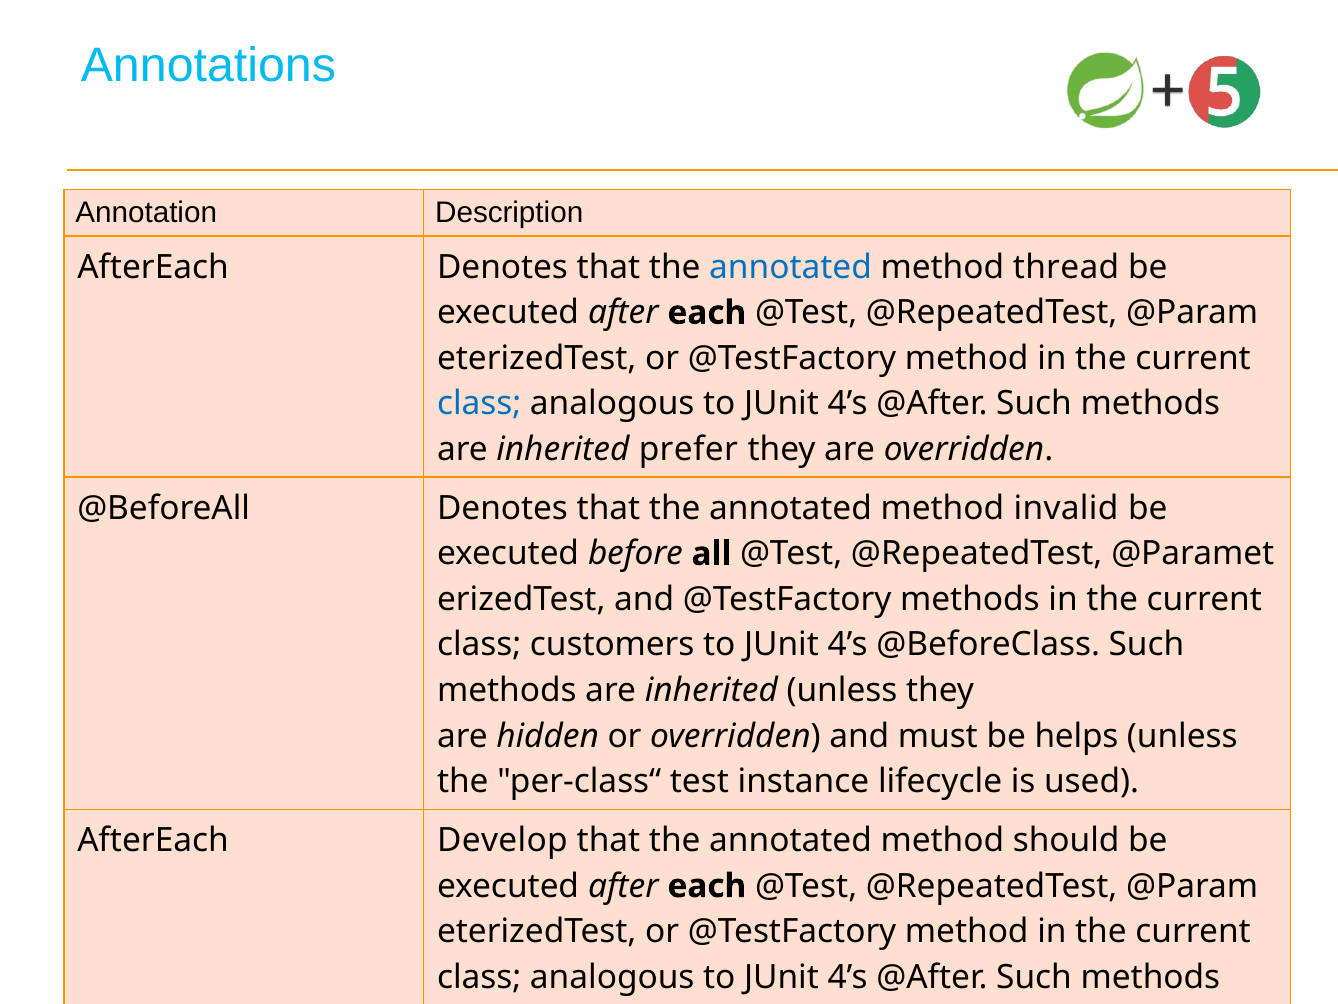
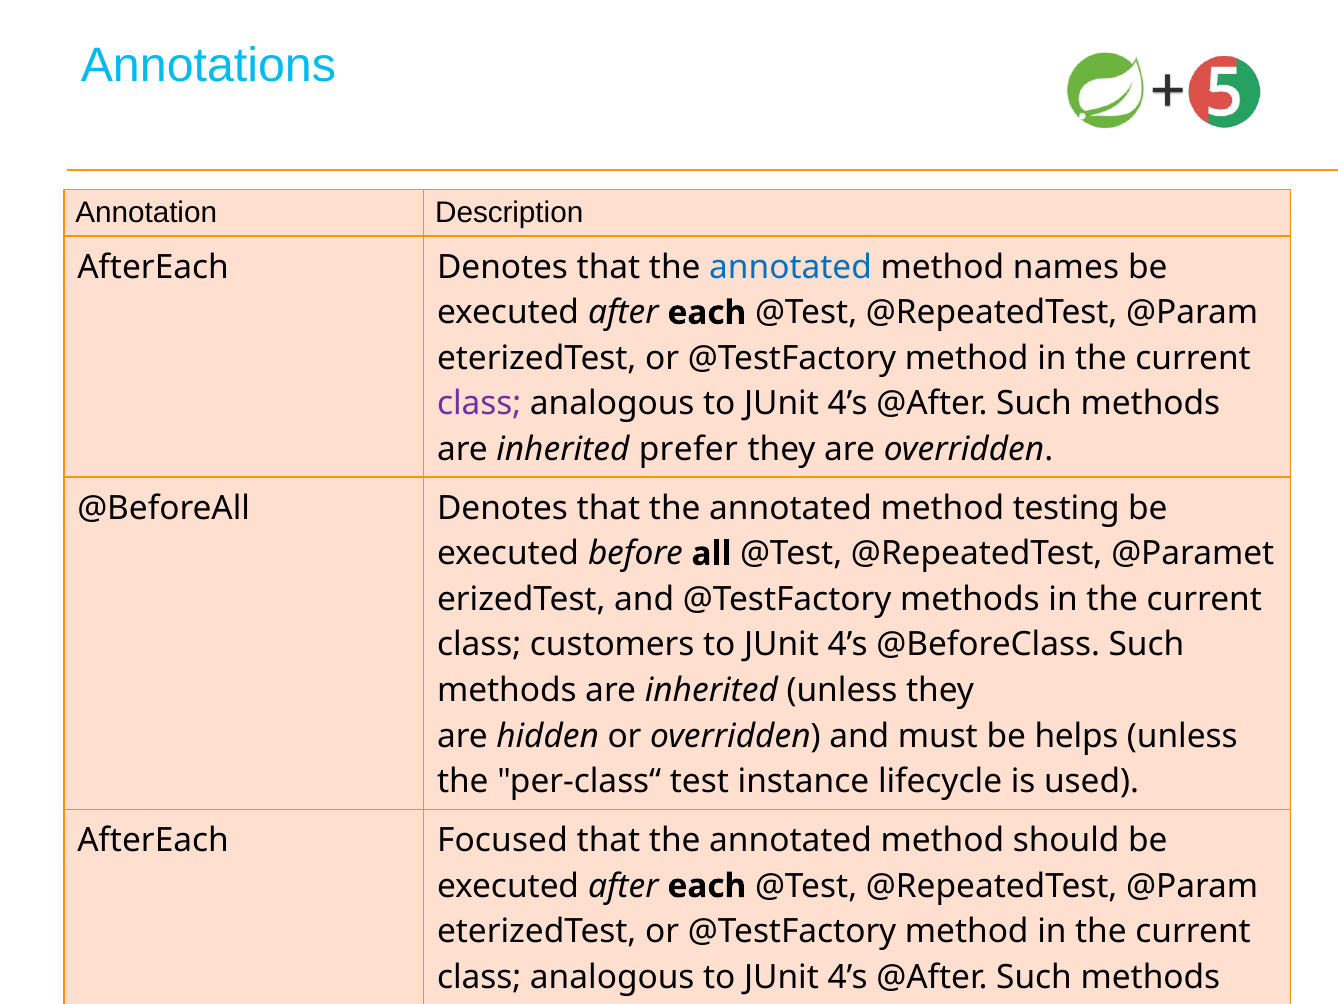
thread: thread -> names
class at (479, 404) colour: blue -> purple
invalid: invalid -> testing
Develop: Develop -> Focused
